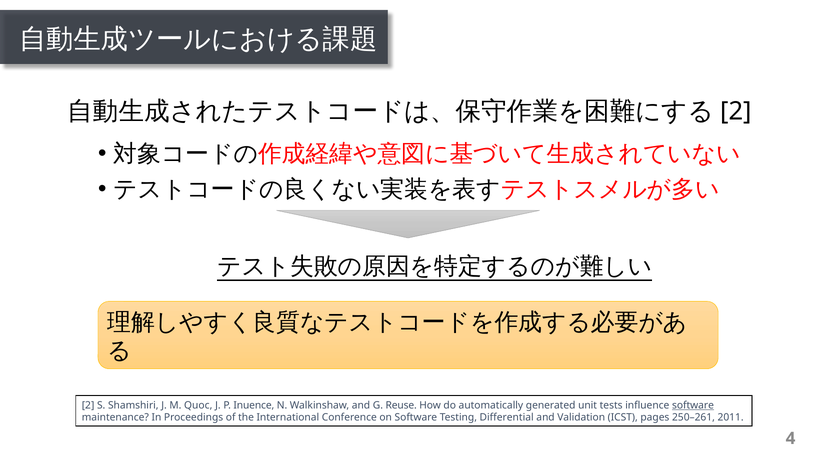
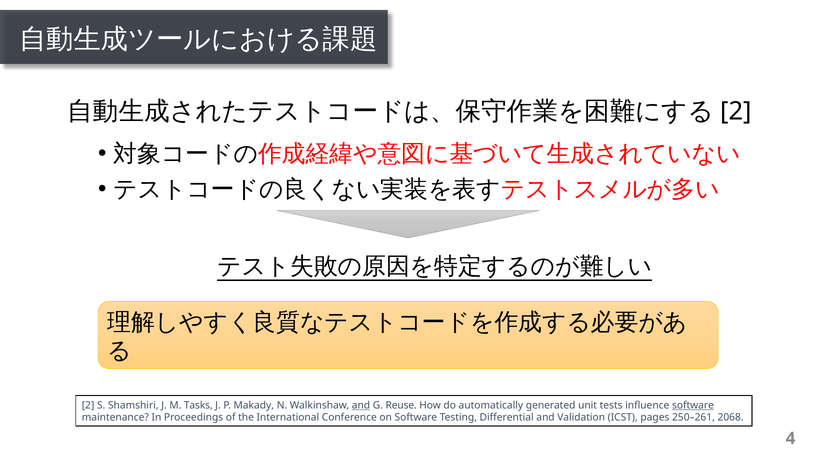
Quoc: Quoc -> Tasks
Inuence: Inuence -> Makady
and at (361, 405) underline: none -> present
2011: 2011 -> 2068
